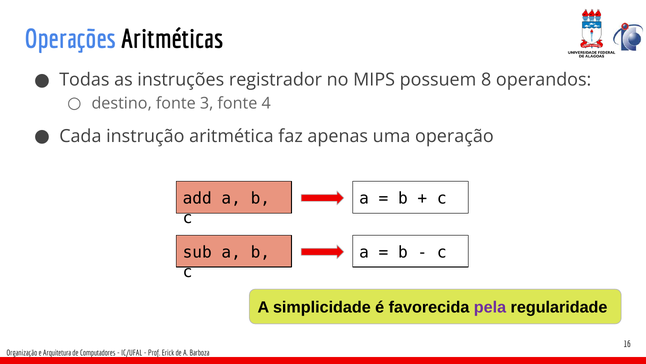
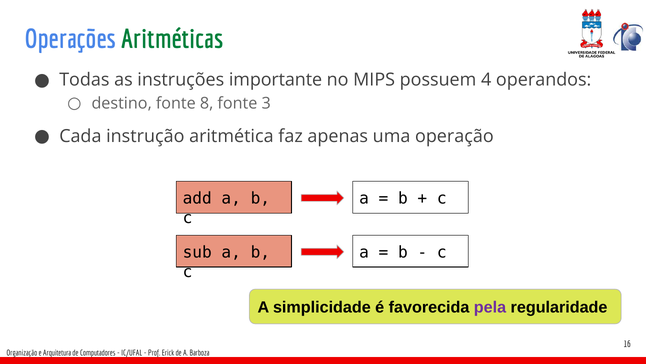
Aritméticas colour: black -> green
registrador: registrador -> importante
8: 8 -> 4
3: 3 -> 8
4: 4 -> 3
